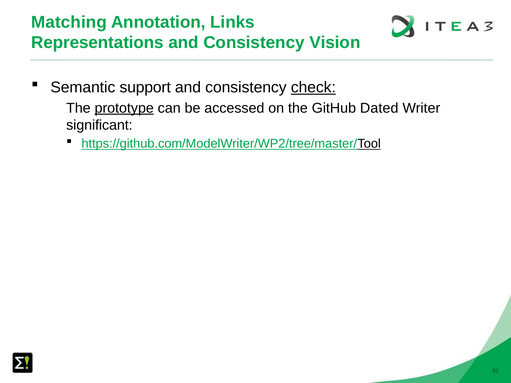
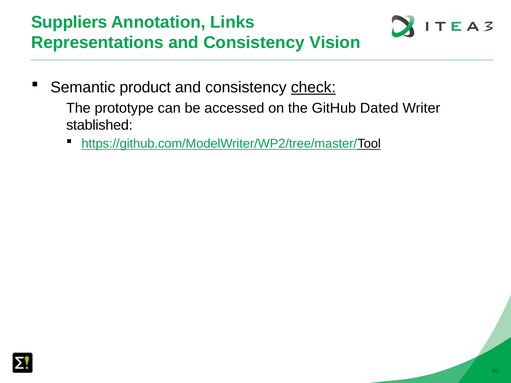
Matching: Matching -> Suppliers
support: support -> product
prototype underline: present -> none
significant: significant -> stablished
